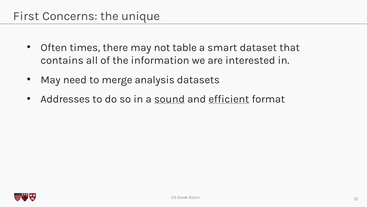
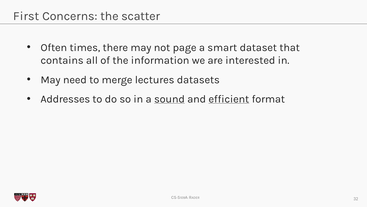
unique: unique -> scatter
table: table -> page
analysis: analysis -> lectures
